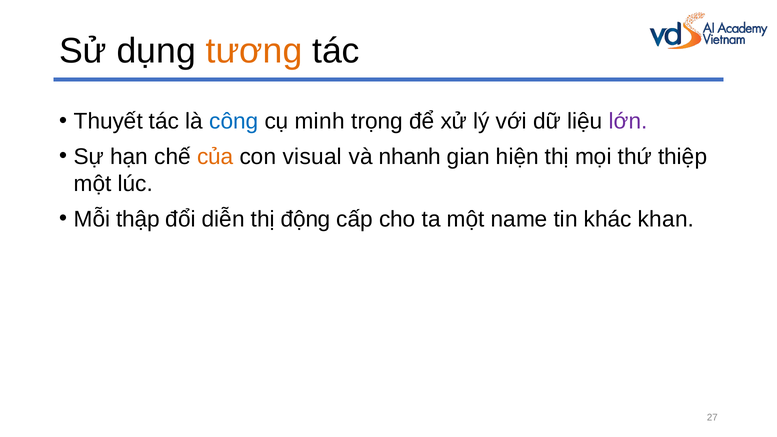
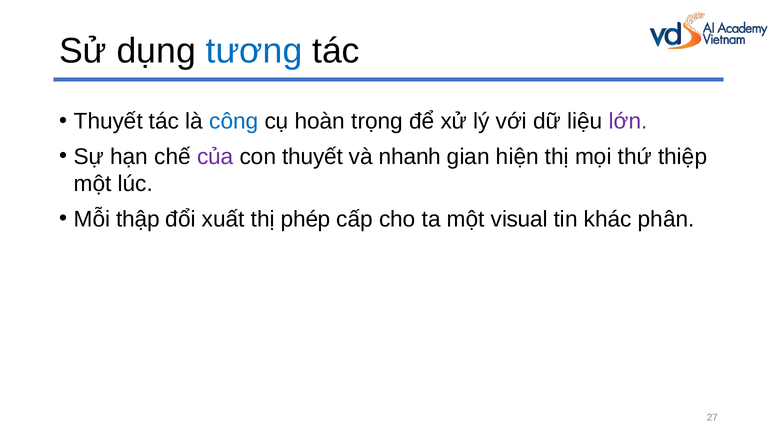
tương colour: orange -> blue
minh: minh -> hoàn
của colour: orange -> purple
con visual: visual -> thuyết
diễn: diễn -> xuất
động: động -> phép
name: name -> visual
khan: khan -> phân
